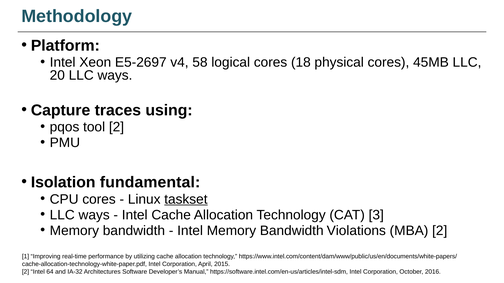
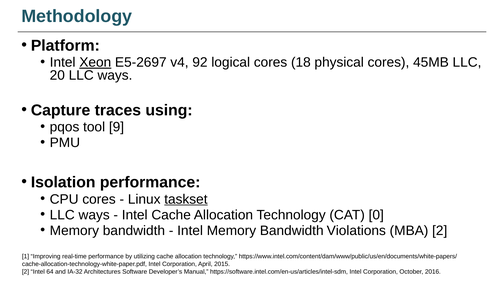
Xeon underline: none -> present
58: 58 -> 92
tool 2: 2 -> 9
Isolation fundamental: fundamental -> performance
3: 3 -> 0
